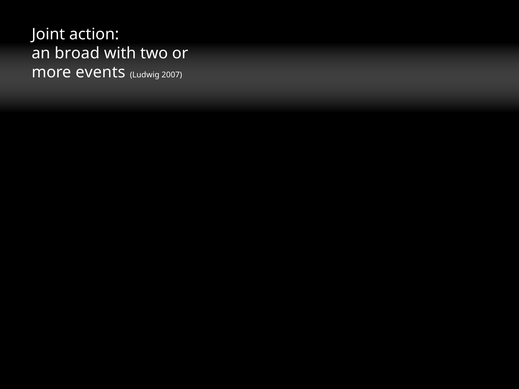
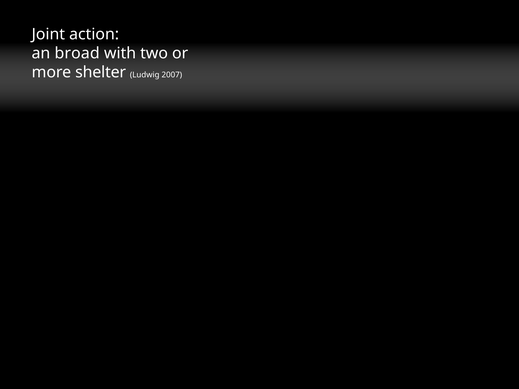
events: events -> shelter
